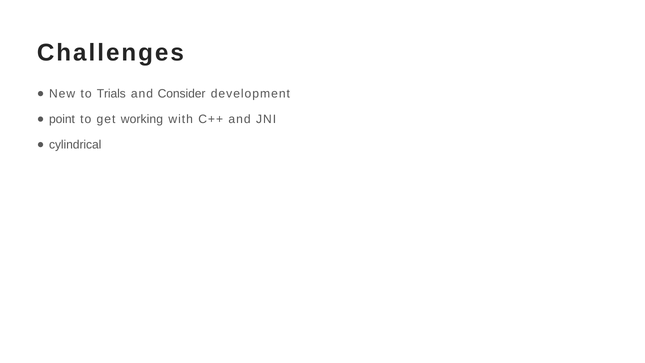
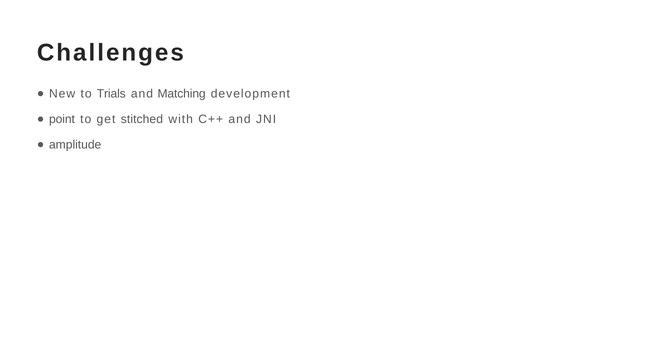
Consider: Consider -> Matching
working: working -> stitched
cylindrical: cylindrical -> amplitude
